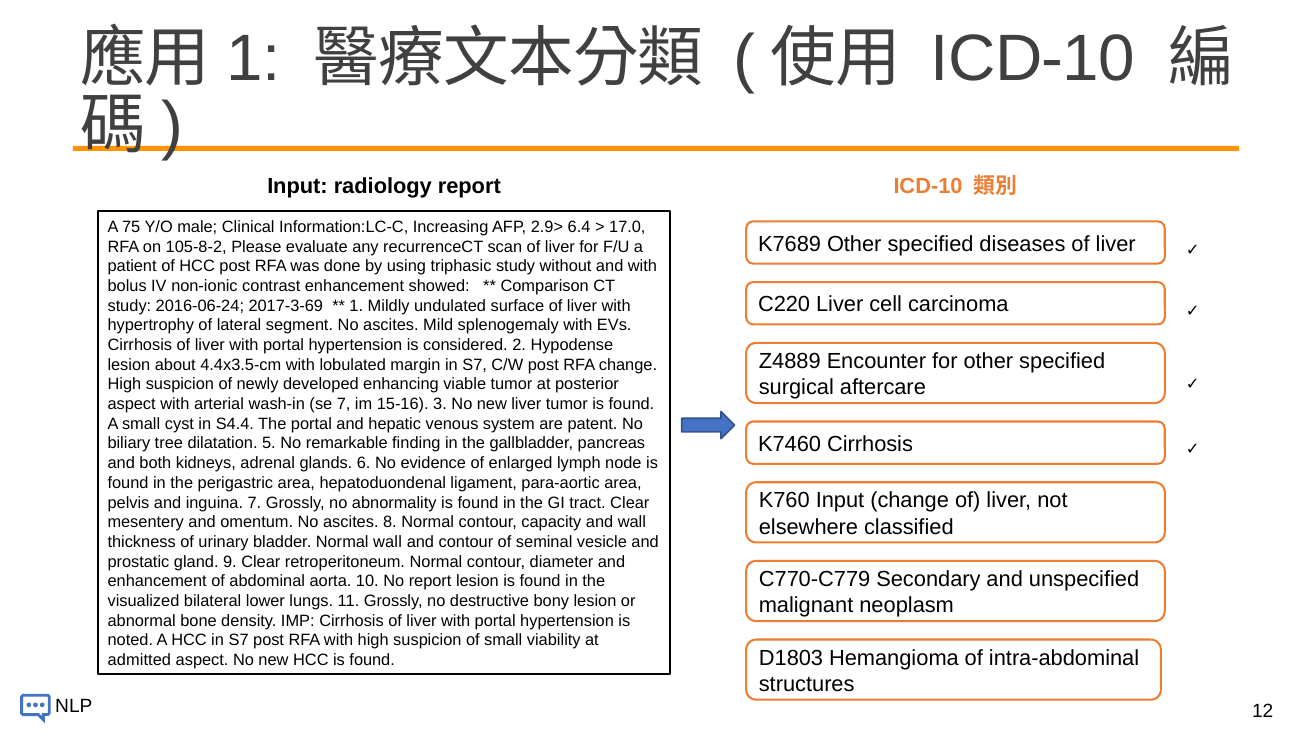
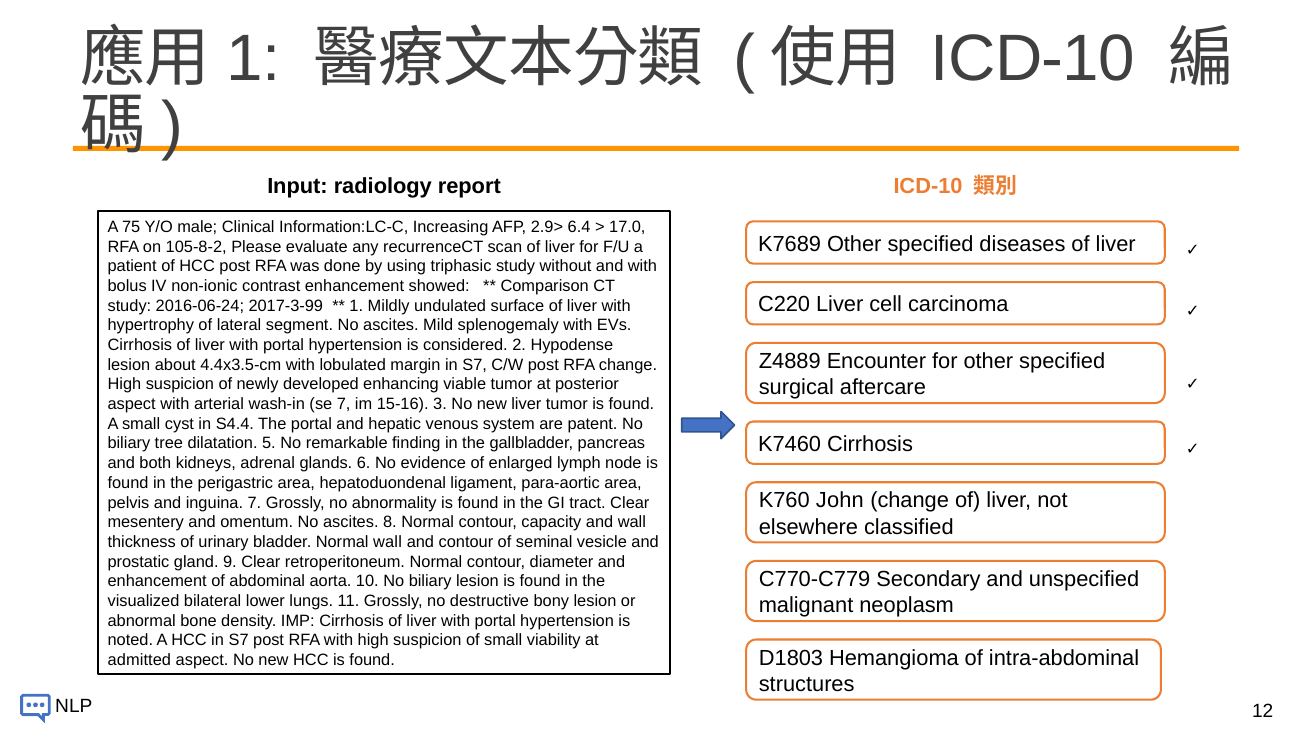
2017-3-69: 2017-3-69 -> 2017-3-99
K760 Input: Input -> John
10 No report: report -> biliary
